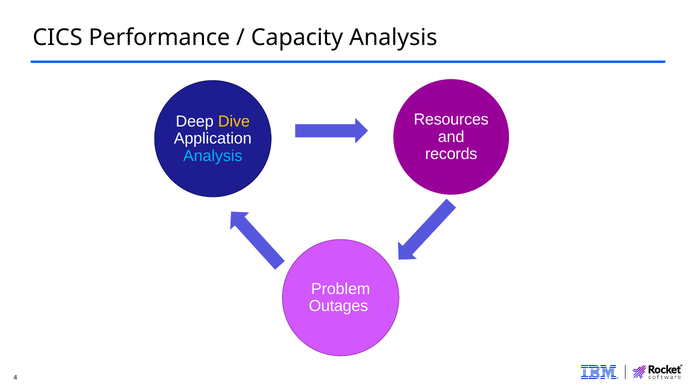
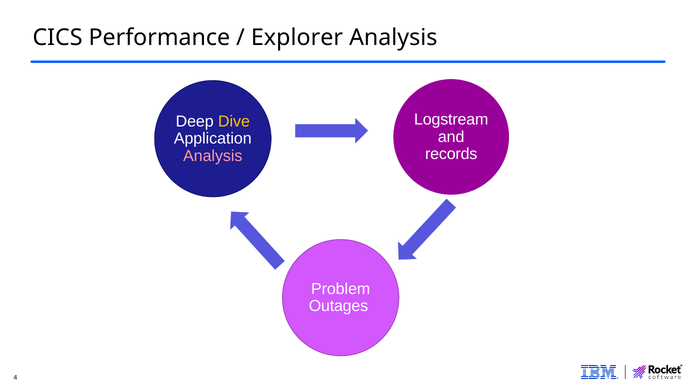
Capacity: Capacity -> Explorer
Resources: Resources -> Logstream
Analysis at (213, 156) colour: light blue -> pink
